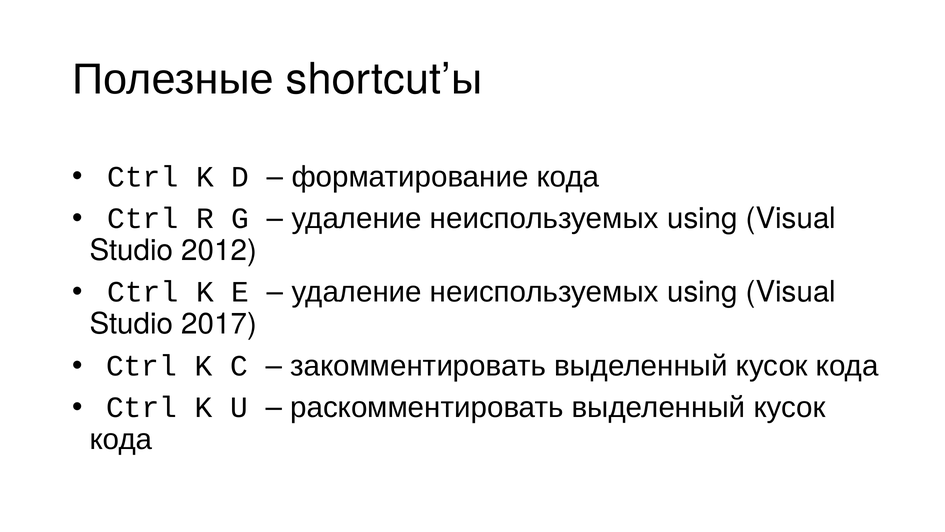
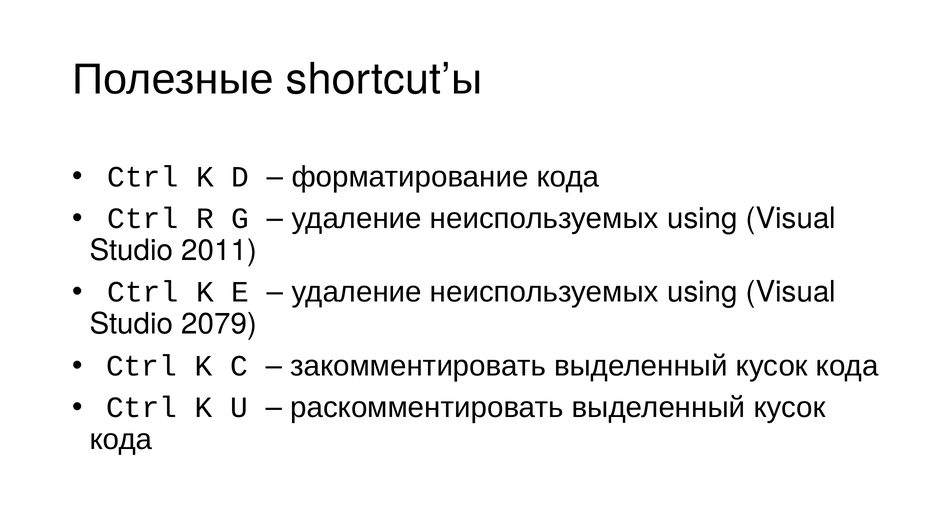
2012: 2012 -> 2011
2017: 2017 -> 2079
